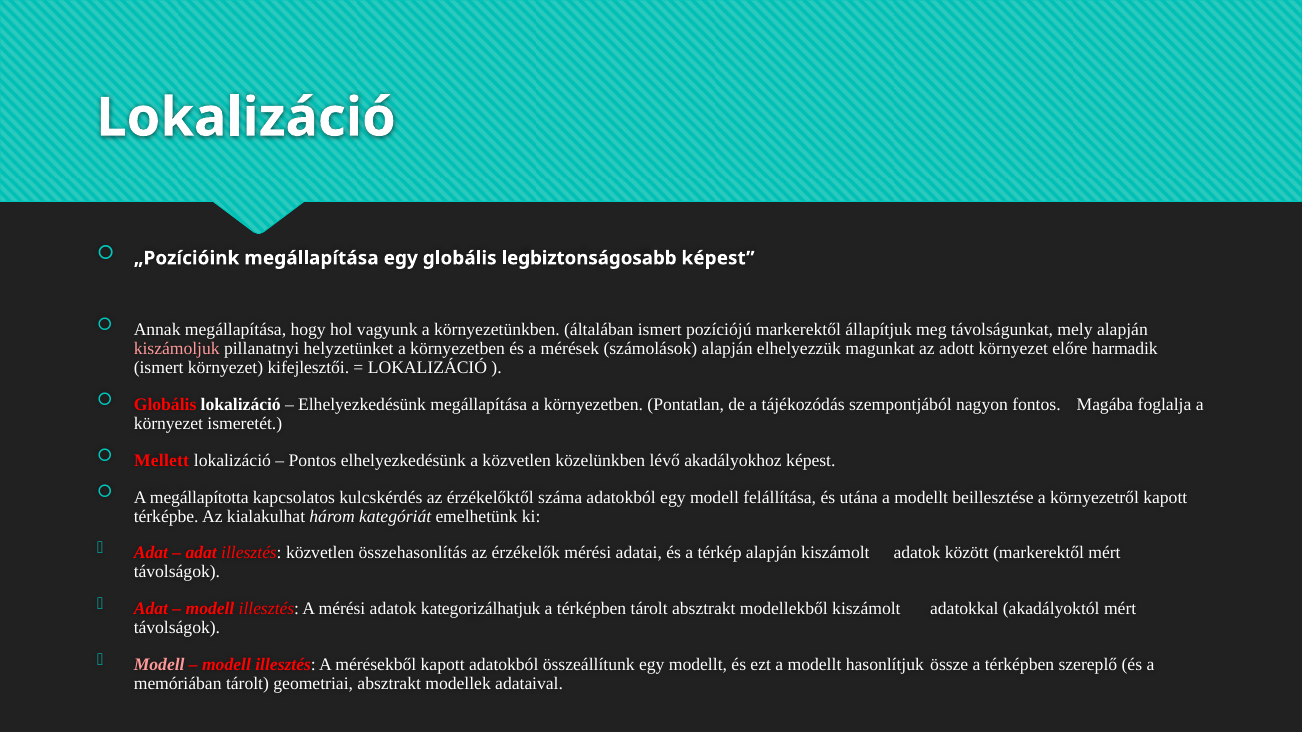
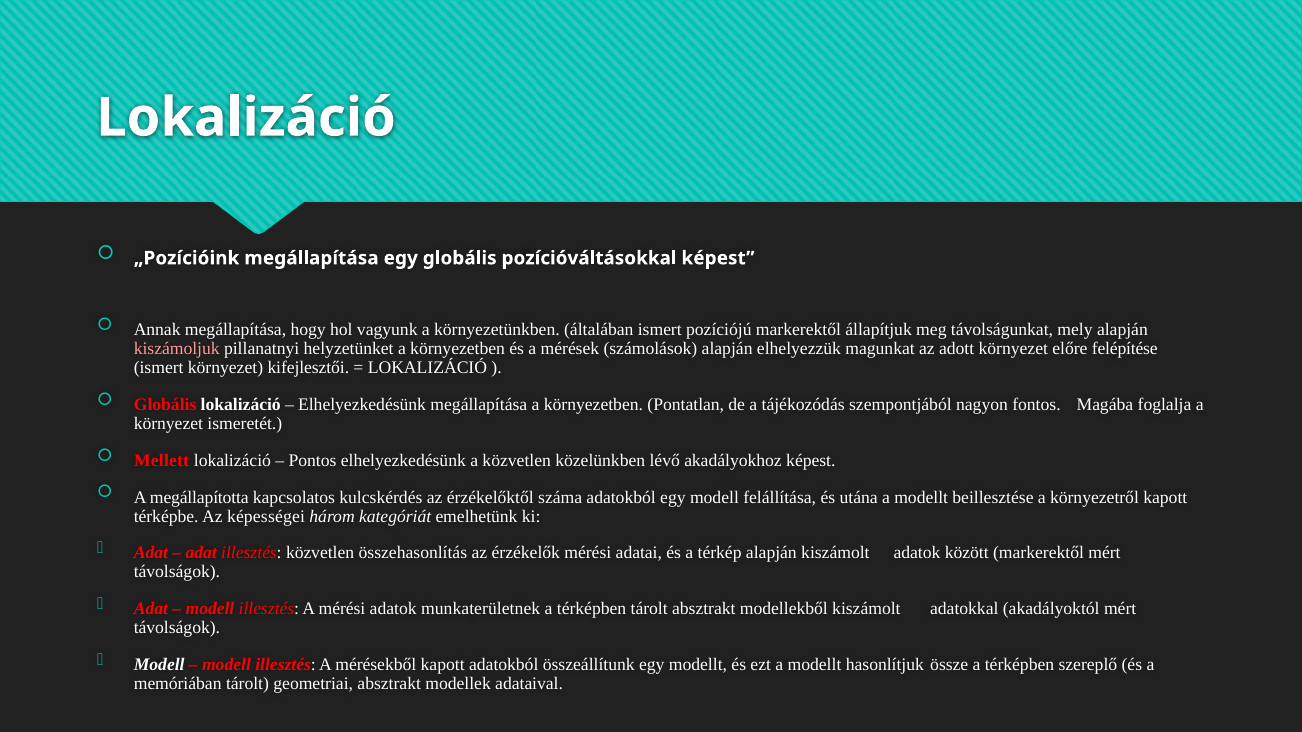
legbiztonságosabb: legbiztonságosabb -> pozícióváltásokkal
harmadik: harmadik -> felépítése
kialakulhat: kialakulhat -> képességei
kategorizálhatjuk: kategorizálhatjuk -> munkaterületnek
Modell at (159, 665) colour: pink -> white
